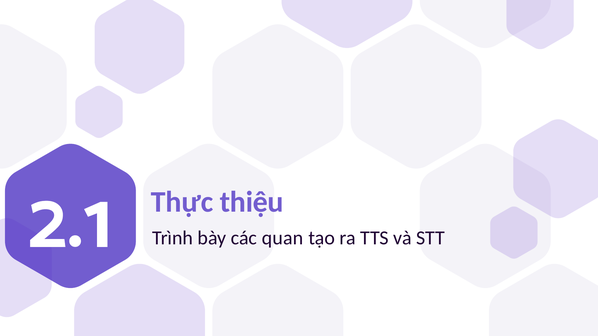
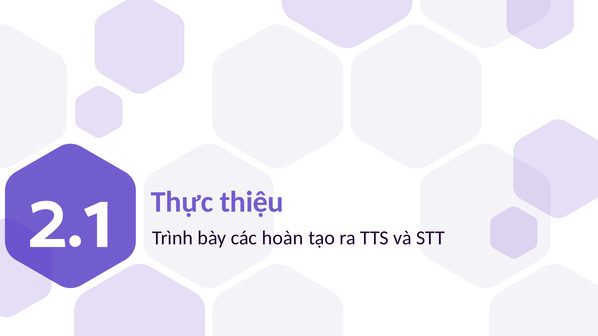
quan: quan -> hoàn
